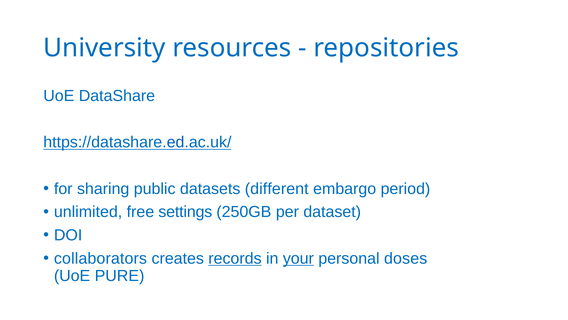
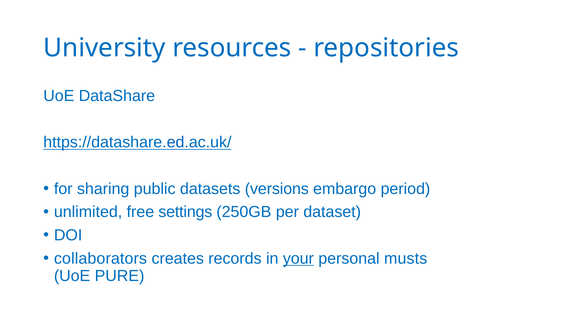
different: different -> versions
records underline: present -> none
doses: doses -> musts
